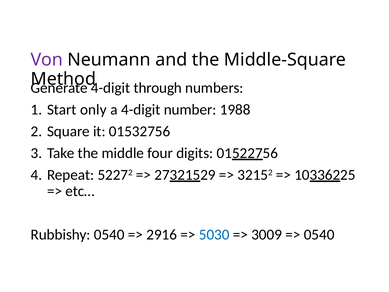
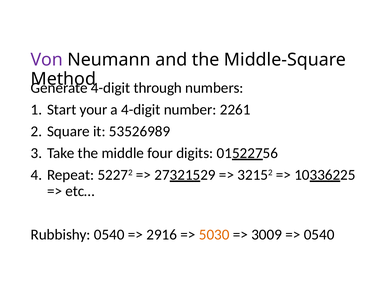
only: only -> your
1988: 1988 -> 2261
01532756: 01532756 -> 53526989
5030 colour: blue -> orange
